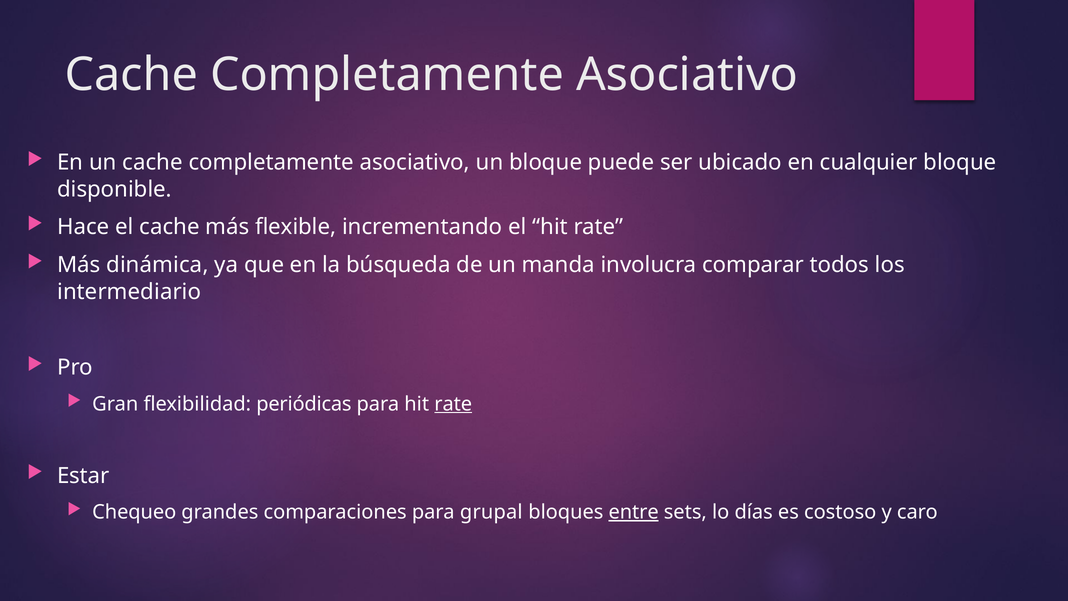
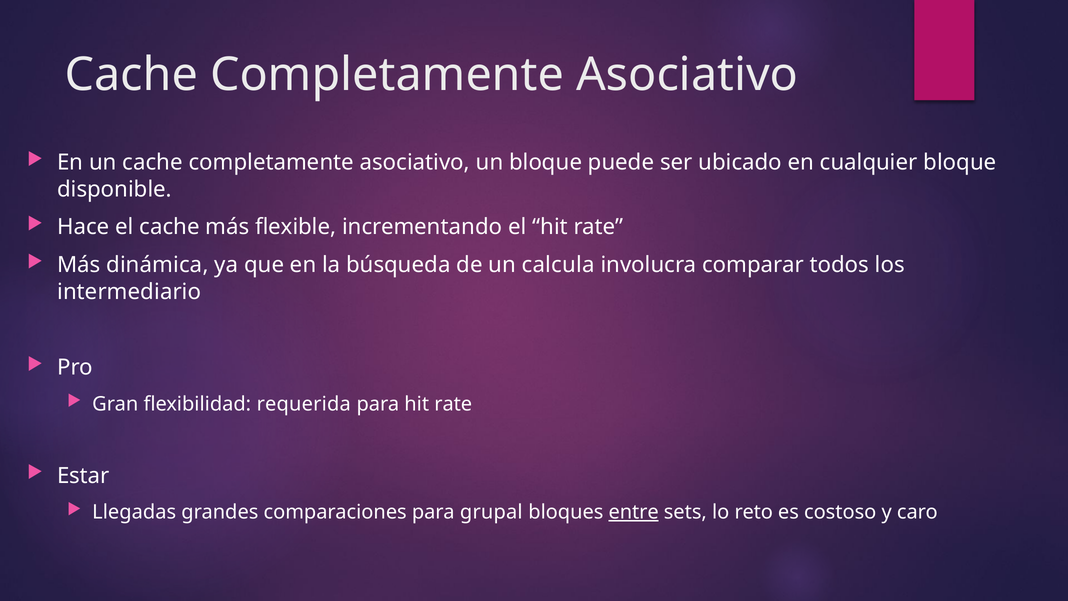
manda: manda -> calcula
periódicas: periódicas -> requerida
rate at (453, 404) underline: present -> none
Chequeo: Chequeo -> Llegadas
días: días -> reto
